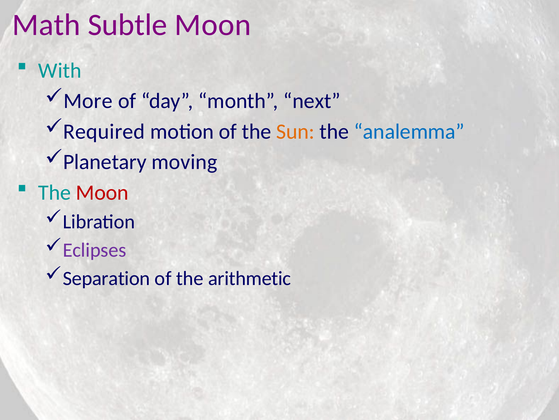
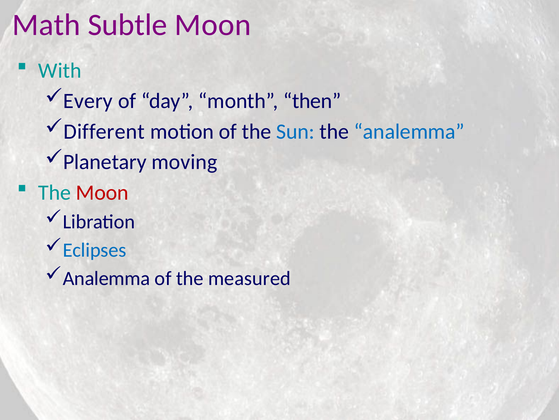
More: More -> Every
next: next -> then
Required: Required -> Different
Sun colour: orange -> blue
Eclipses colour: purple -> blue
Separation at (106, 278): Separation -> Analemma
arithmetic: arithmetic -> measured
